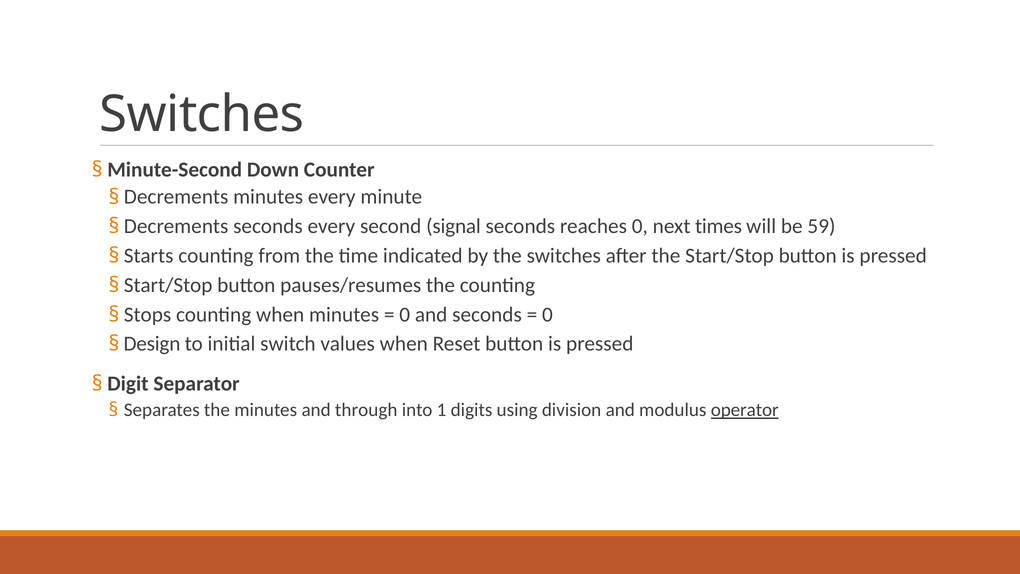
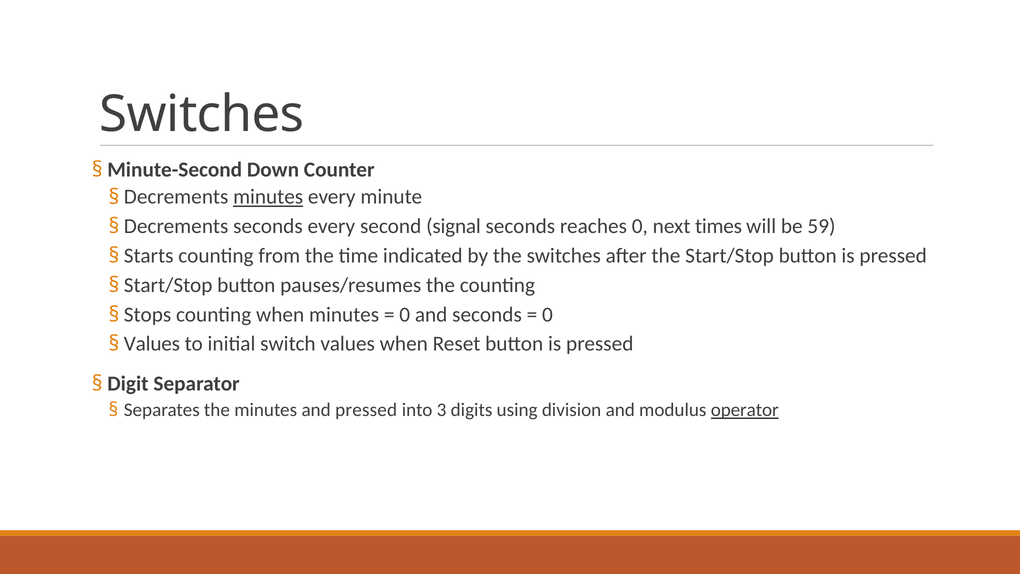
minutes at (268, 197) underline: none -> present
Design at (152, 344): Design -> Values
and through: through -> pressed
1: 1 -> 3
